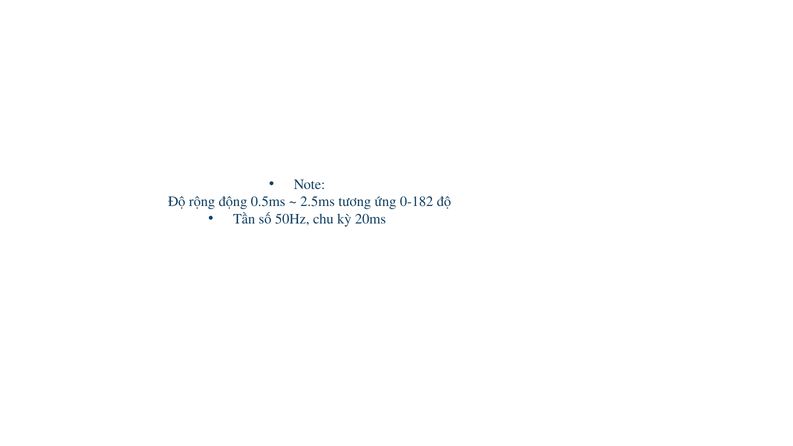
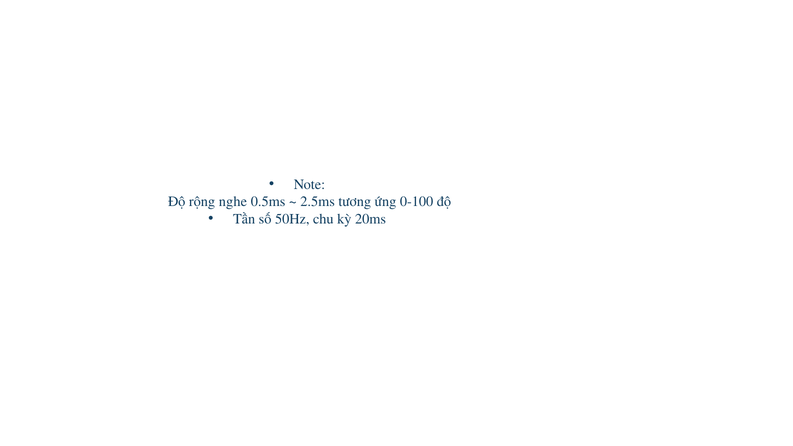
động: động -> nghe
0-182: 0-182 -> 0-100
